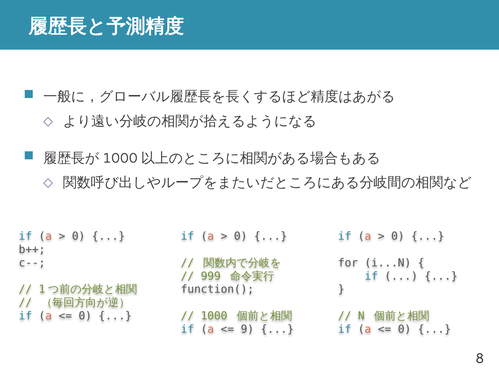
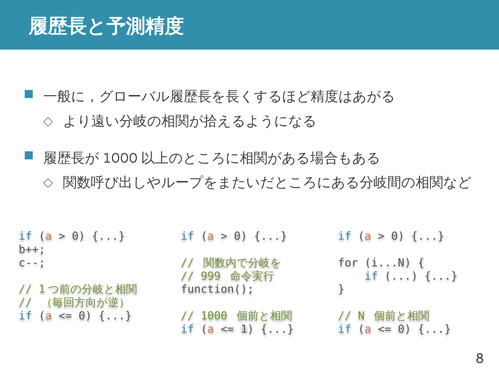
9: 9 -> 1
